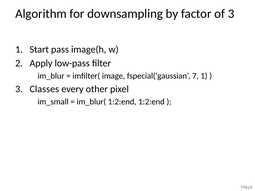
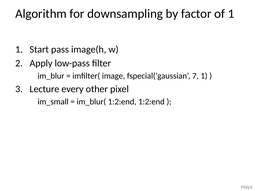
of 3: 3 -> 1
Classes: Classes -> Lecture
